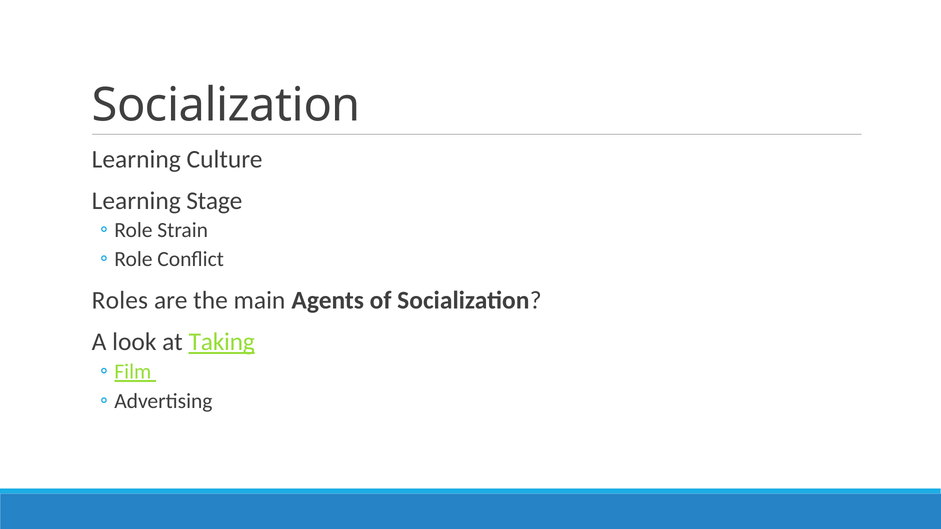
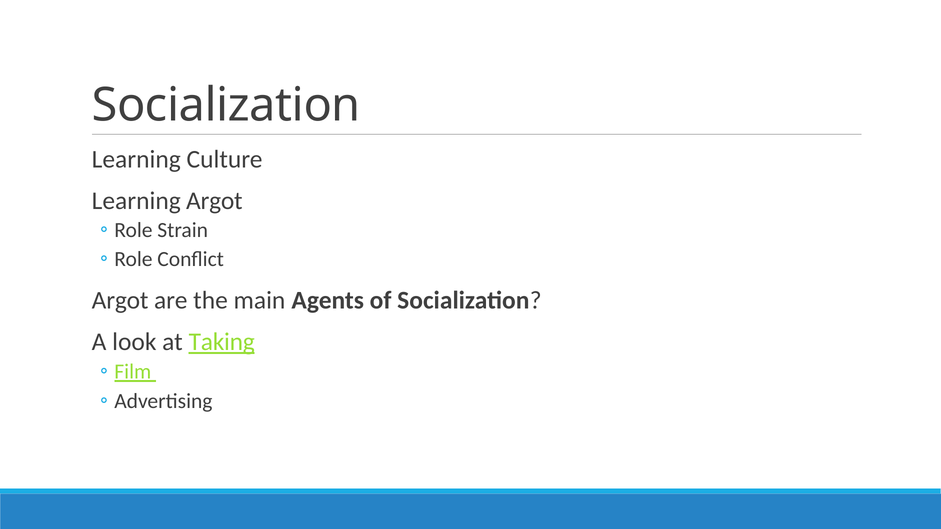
Learning Stage: Stage -> Argot
Roles at (120, 301): Roles -> Argot
